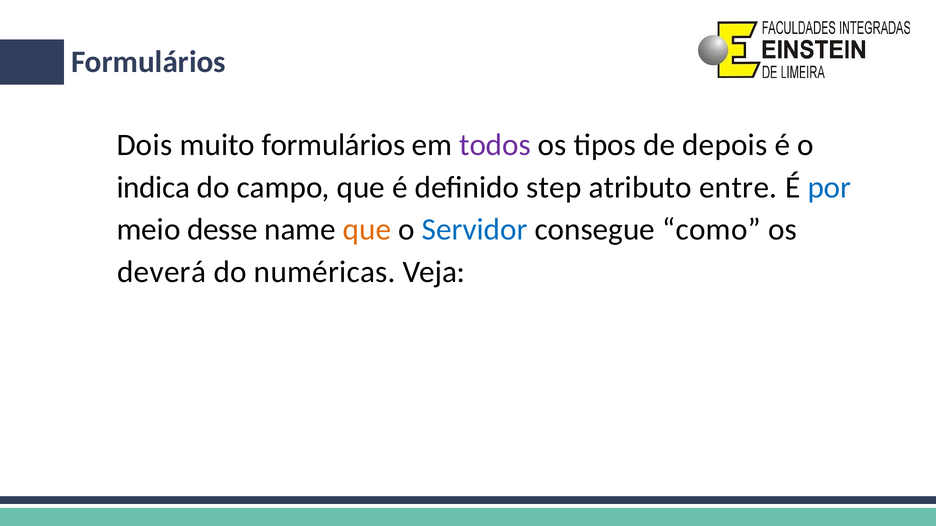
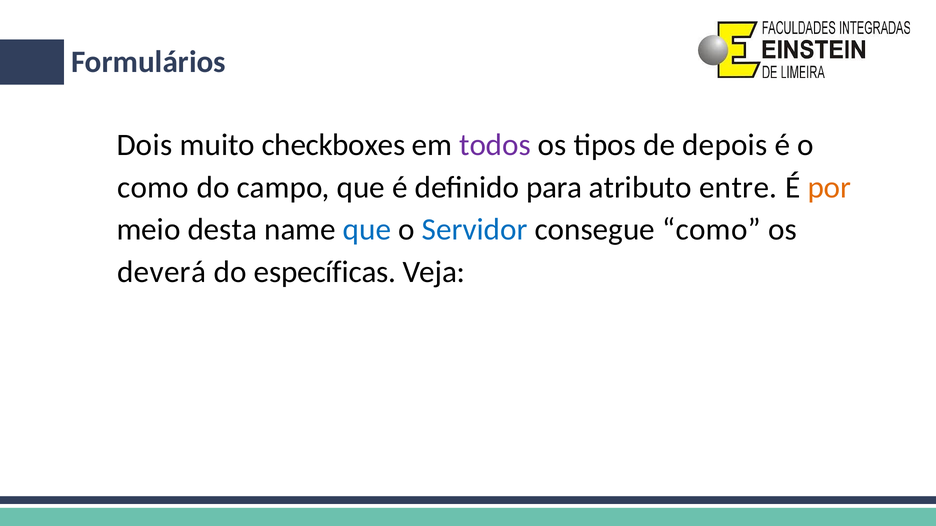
muito formulários: formulários -> checkboxes
indica at (153, 188): indica -> como
step: step -> para
por colour: blue -> orange
desse: desse -> desta
que at (367, 230) colour: orange -> blue
numéricas: numéricas -> específicas
